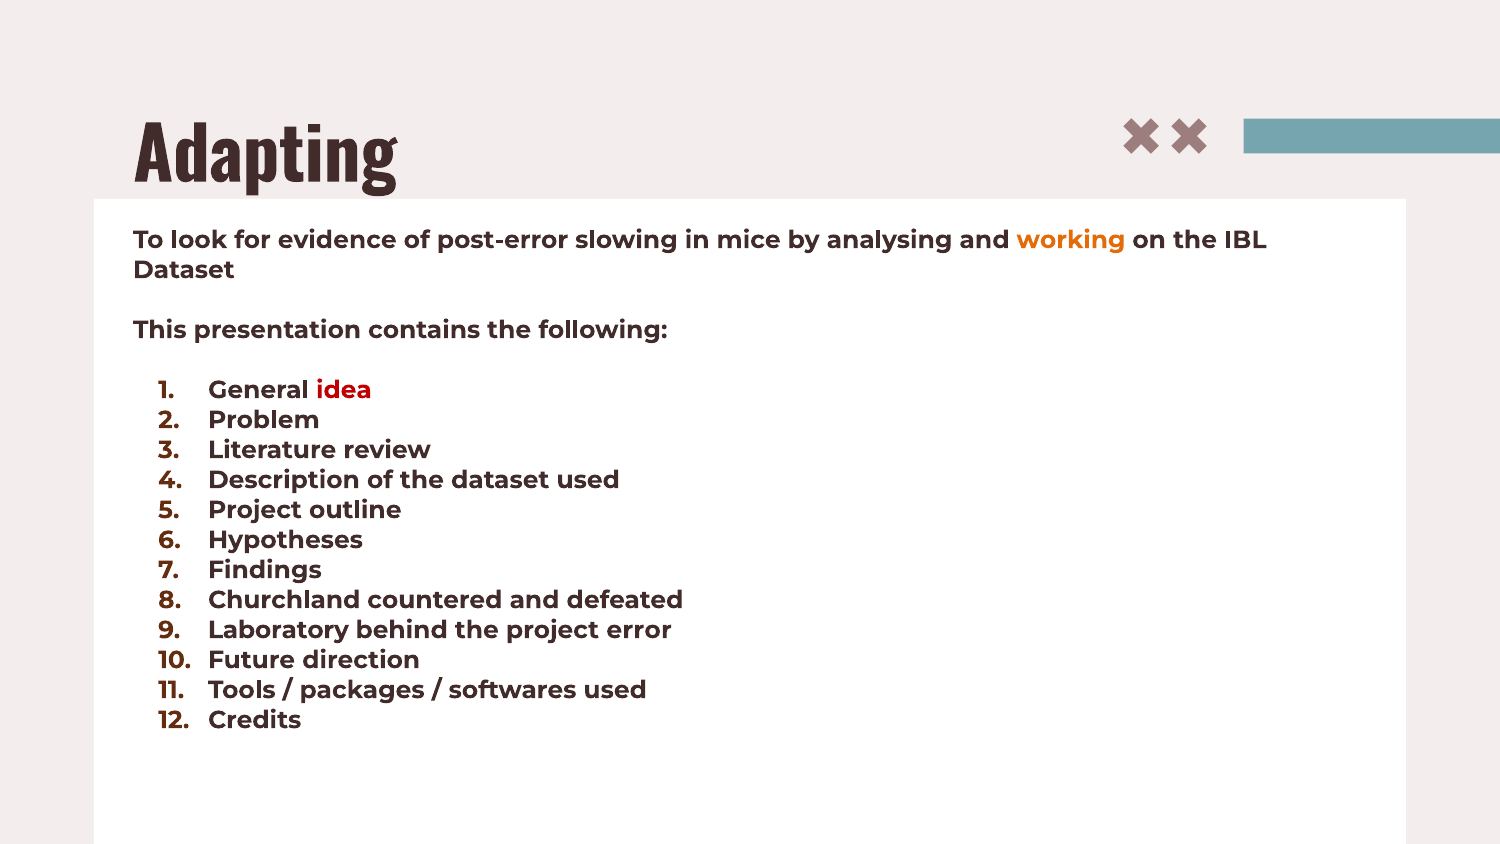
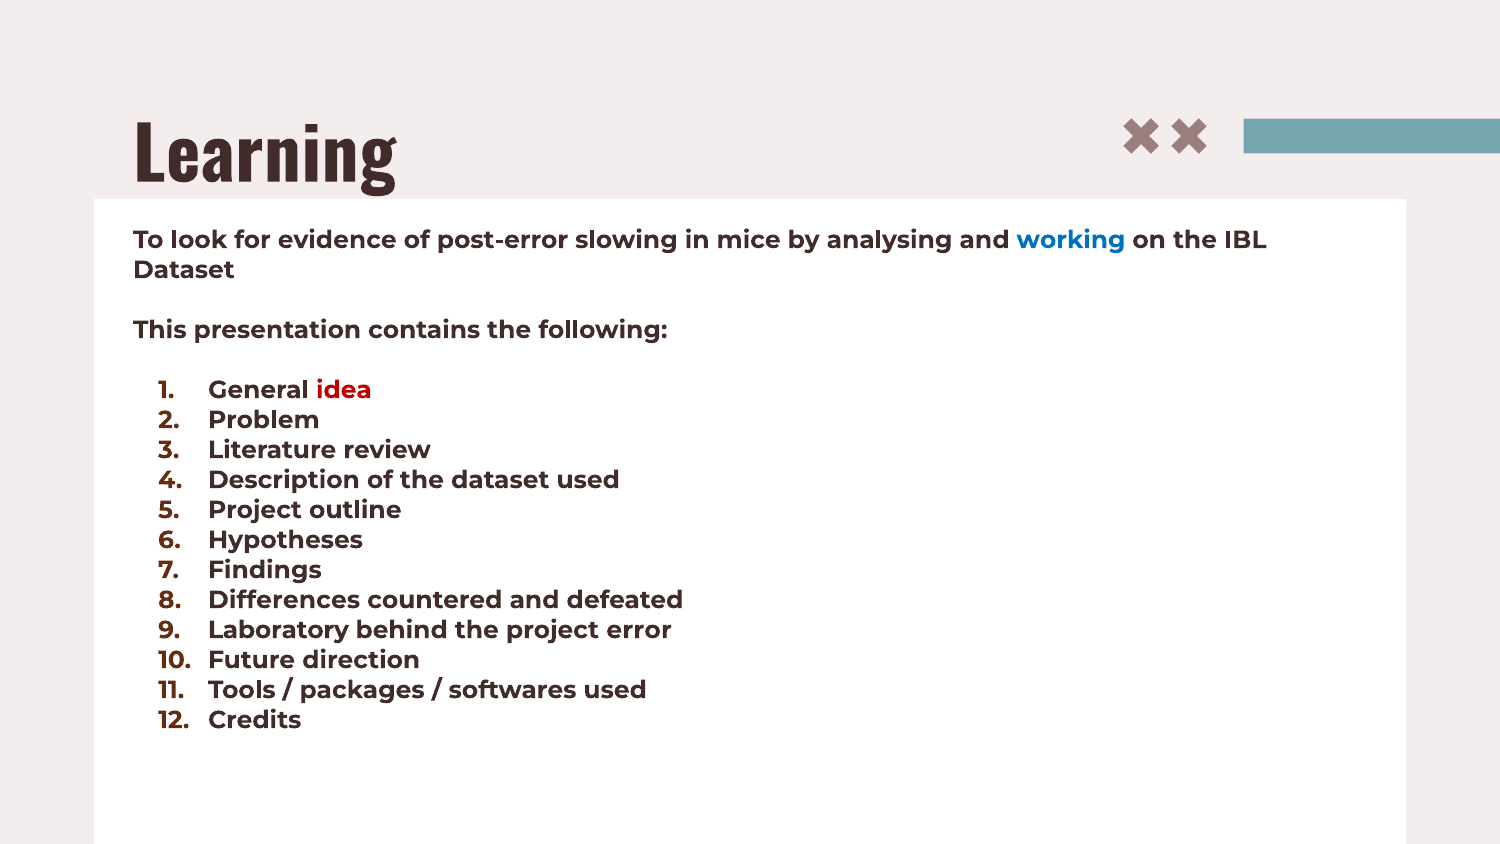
Adapting: Adapting -> Learning
working colour: orange -> blue
Churchland: Churchland -> Differences
